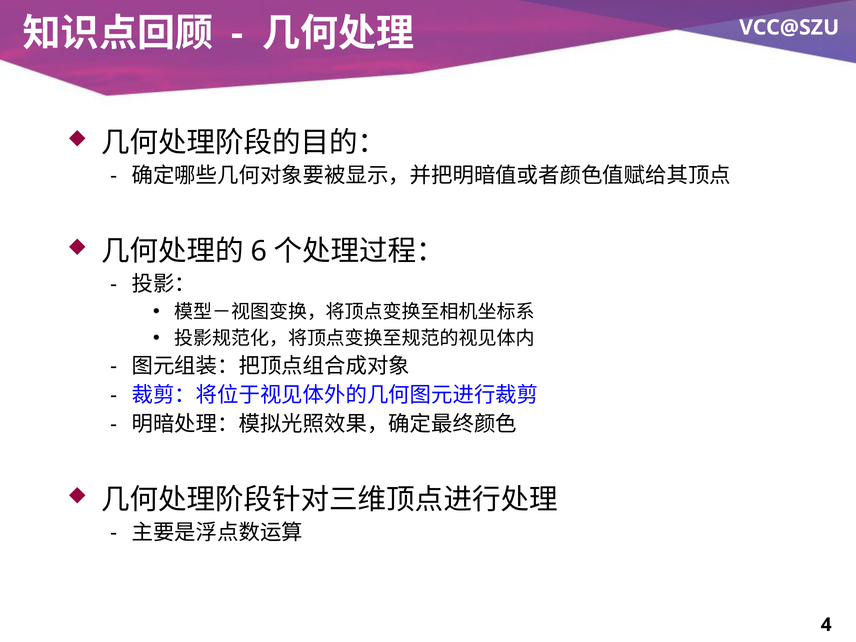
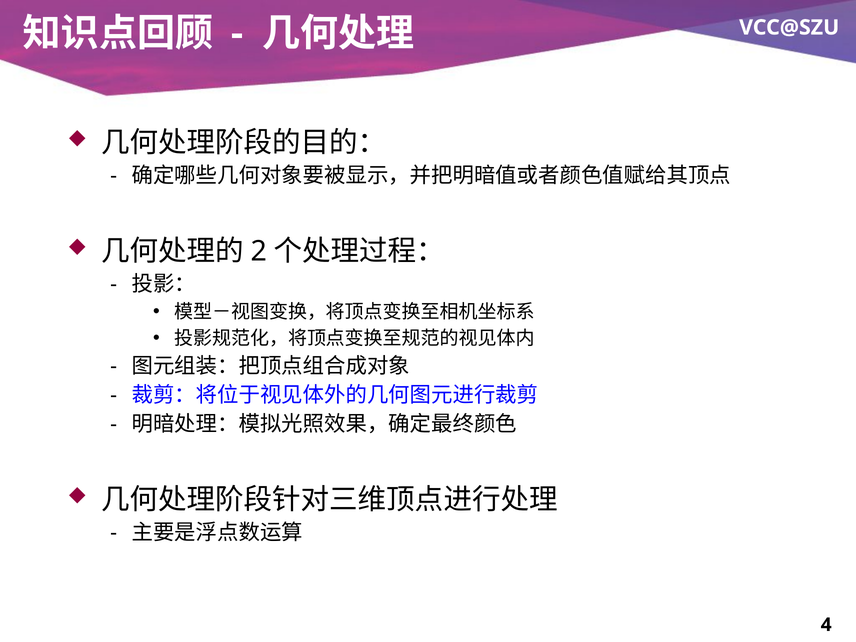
6: 6 -> 2
